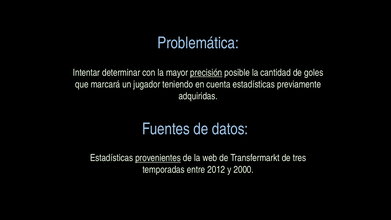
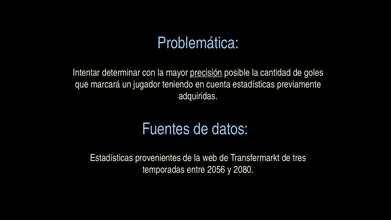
provenientes underline: present -> none
2012: 2012 -> 2056
2000: 2000 -> 2080
